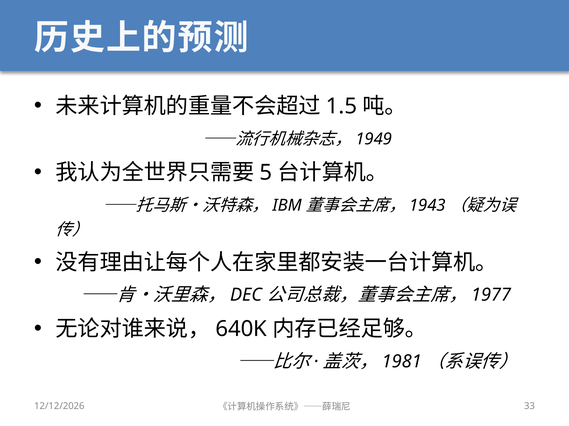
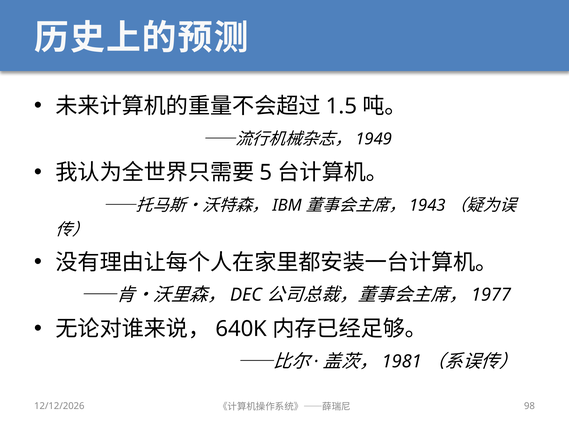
33: 33 -> 98
